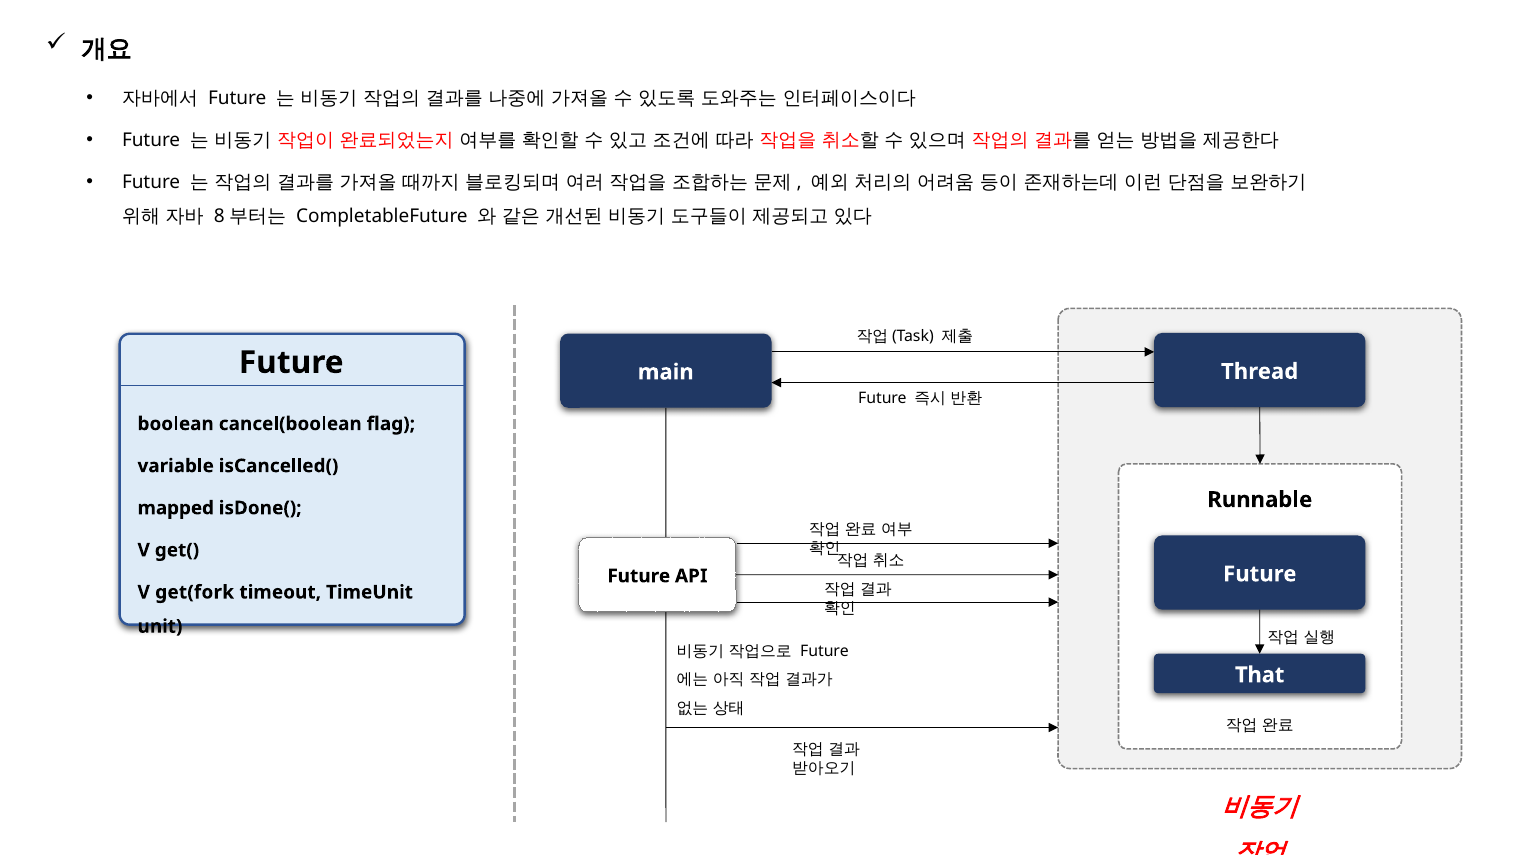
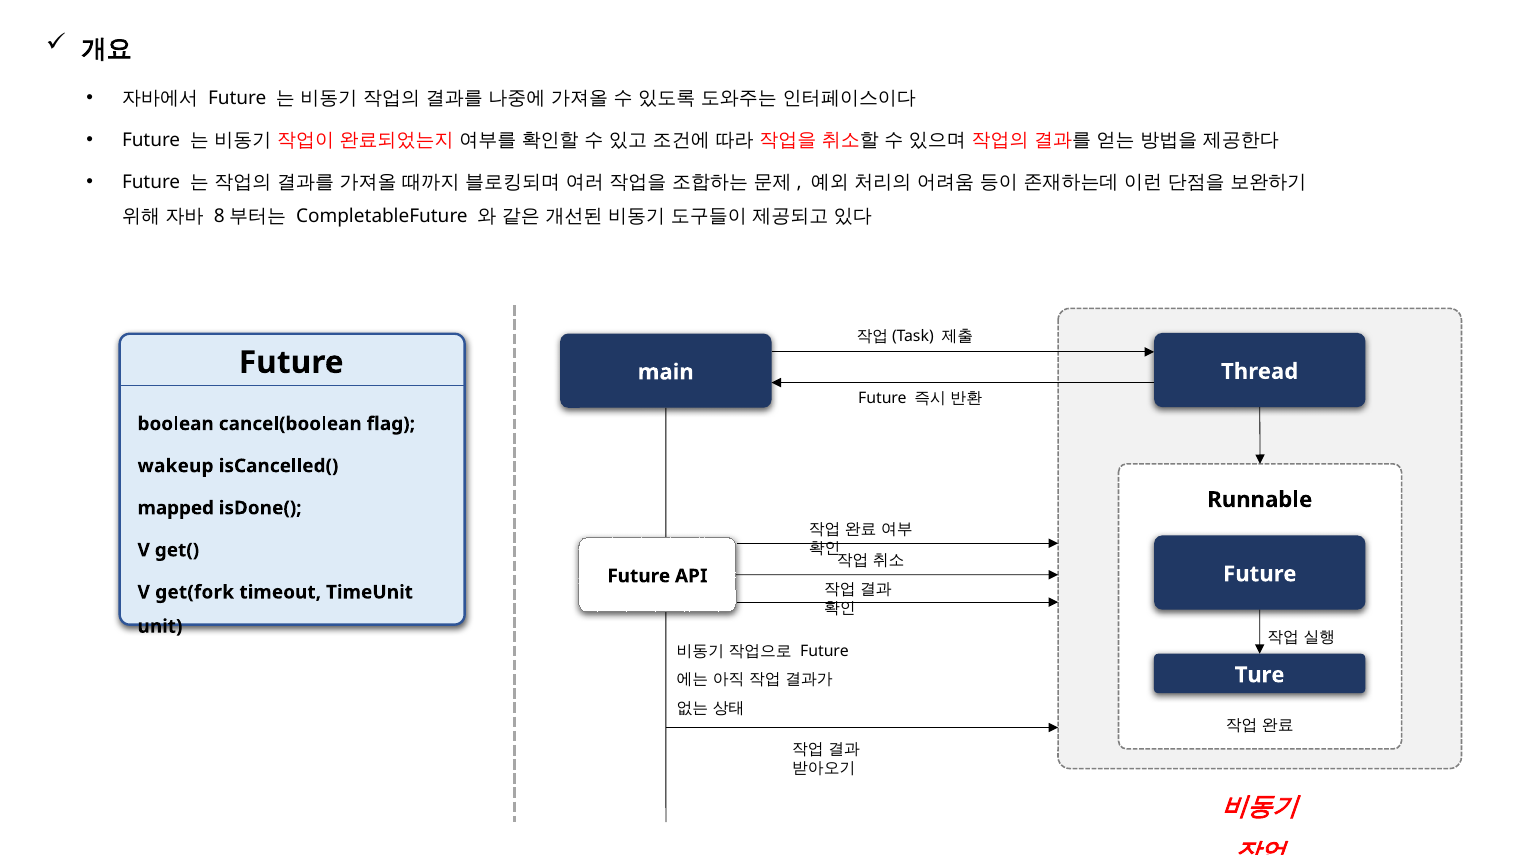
variable: variable -> wakeup
That: That -> Ture
